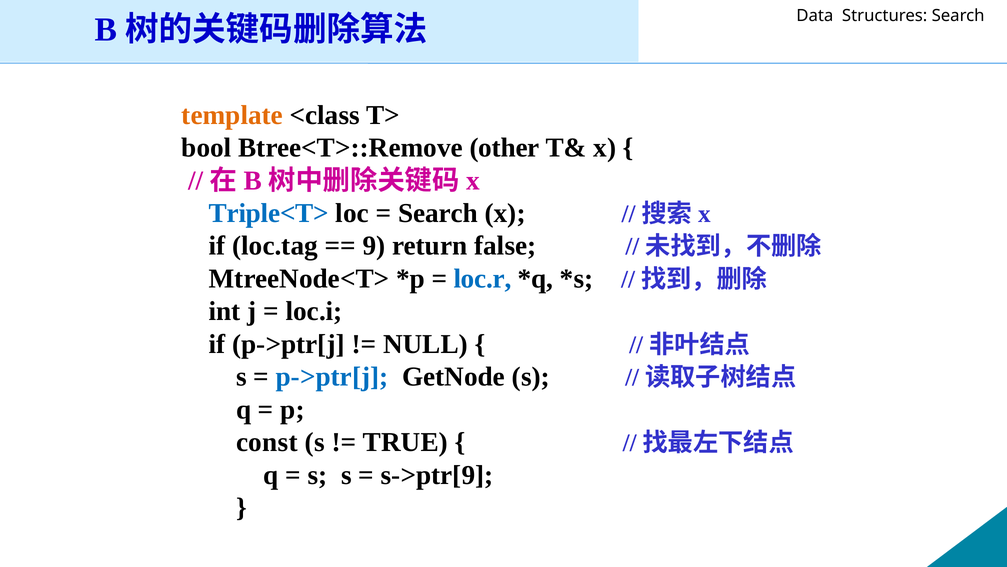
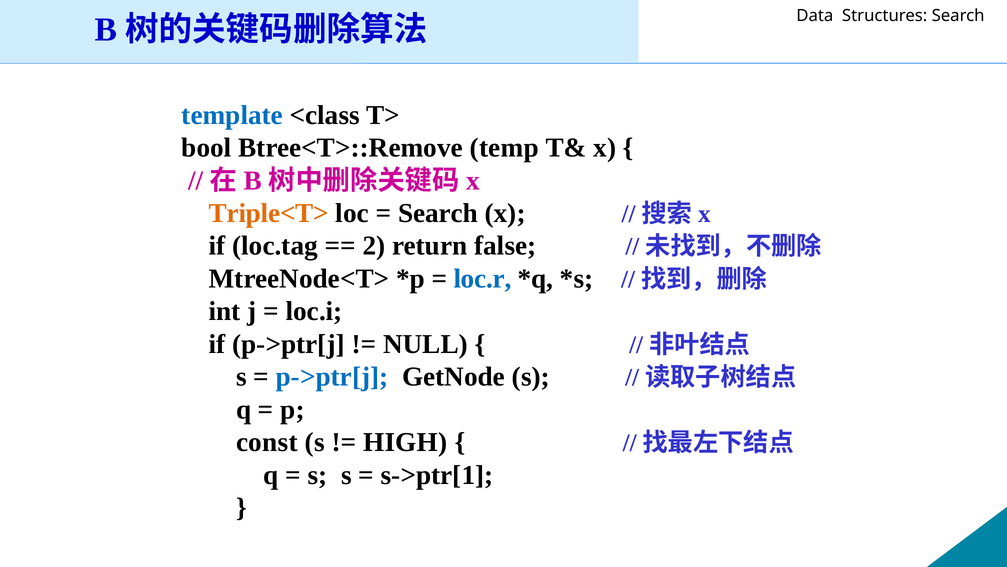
template colour: orange -> blue
other: other -> temp
Triple<T> colour: blue -> orange
9: 9 -> 2
TRUE: TRUE -> HIGH
s->ptr[9: s->ptr[9 -> s->ptr[1
